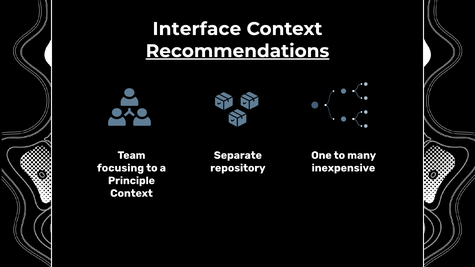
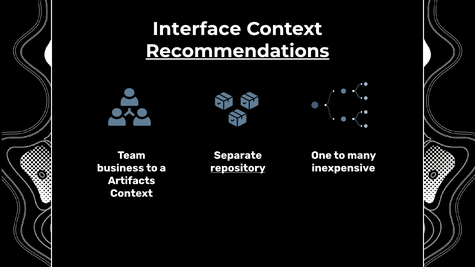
focusing: focusing -> business
repository underline: none -> present
Principle: Principle -> Artifacts
